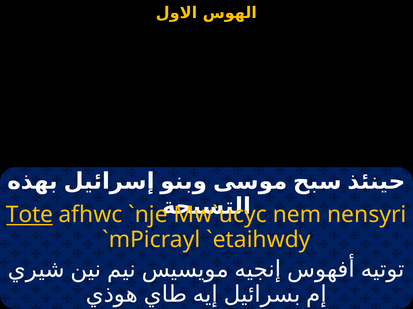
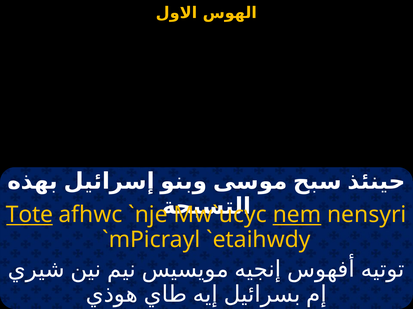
nem underline: none -> present
